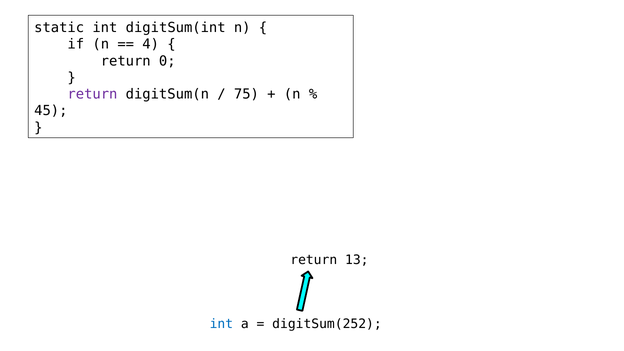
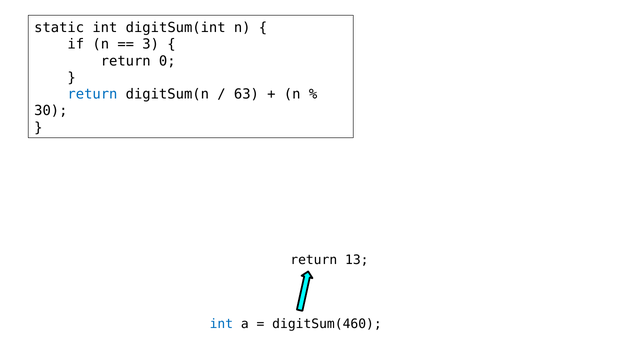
4: 4 -> 3
return at (92, 94) colour: purple -> blue
75: 75 -> 63
45: 45 -> 30
digitSum(252: digitSum(252 -> digitSum(460
